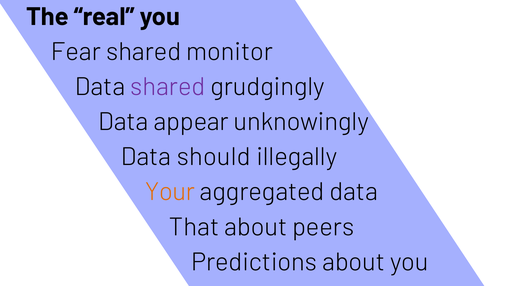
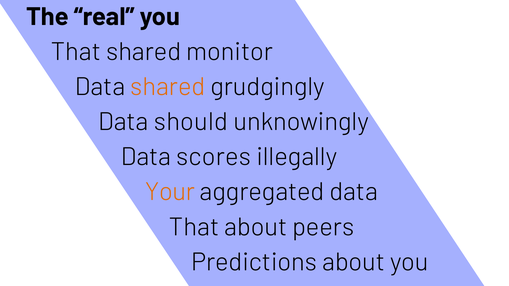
Fear at (76, 52): Fear -> That
shared at (168, 87) colour: purple -> orange
appear: appear -> should
should: should -> scores
